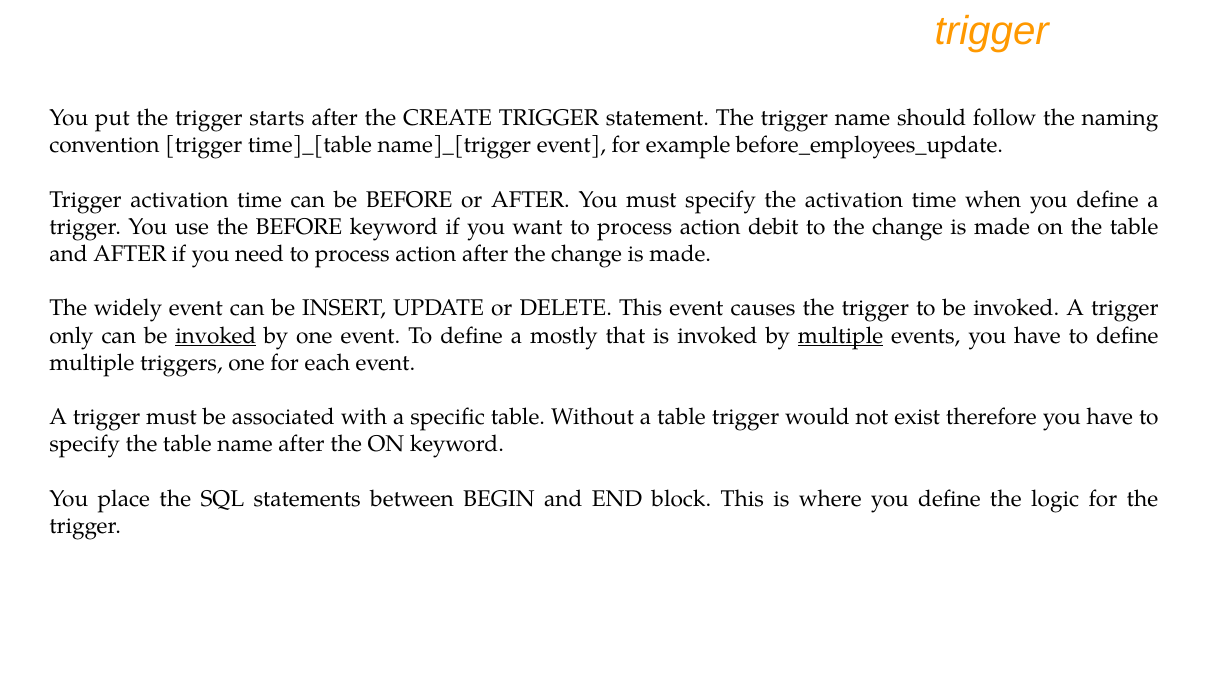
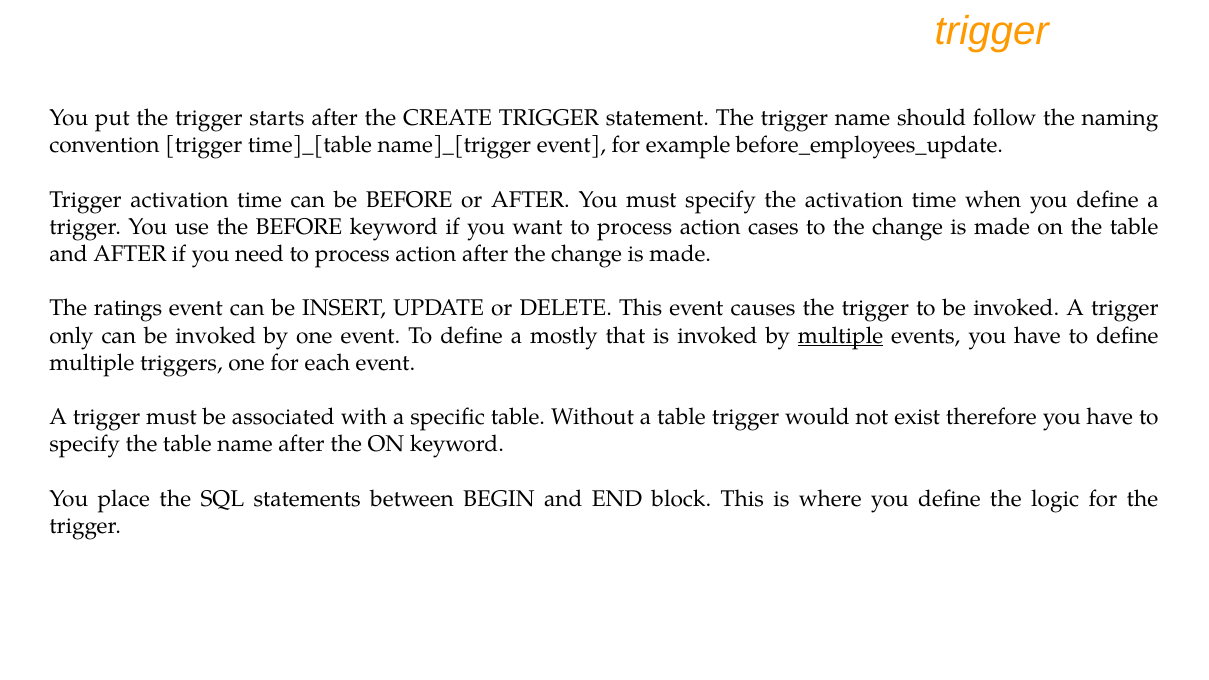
debit: debit -> cases
widely: widely -> ratings
invoked at (216, 336) underline: present -> none
